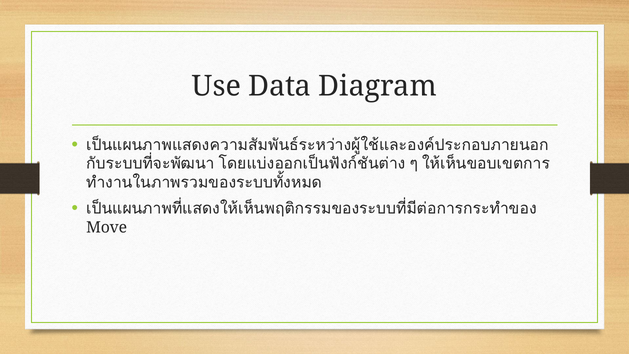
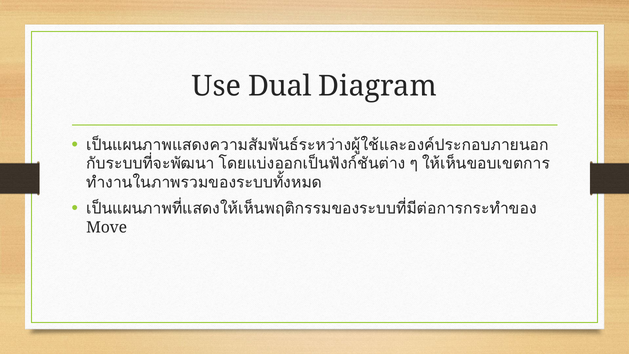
Data: Data -> Dual
